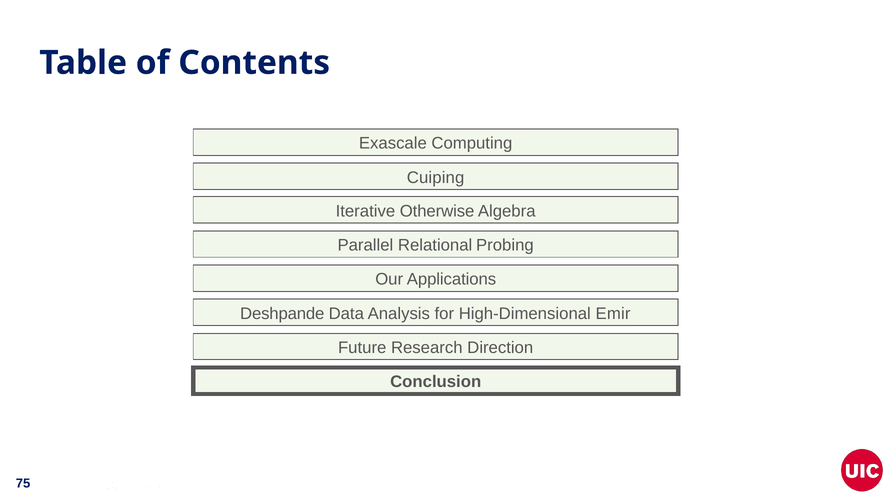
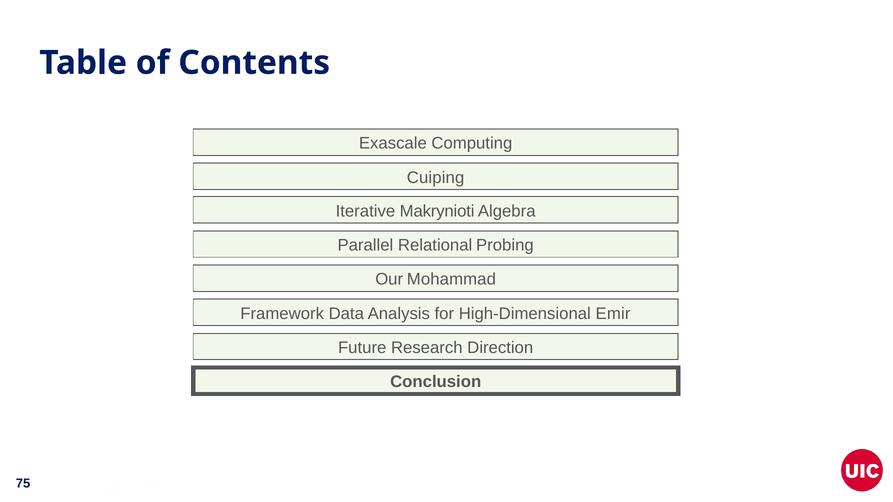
Otherwise: Otherwise -> Makrynioti
Applications: Applications -> Mohammad
Deshpande: Deshpande -> Framework
